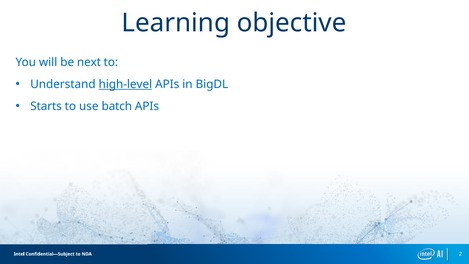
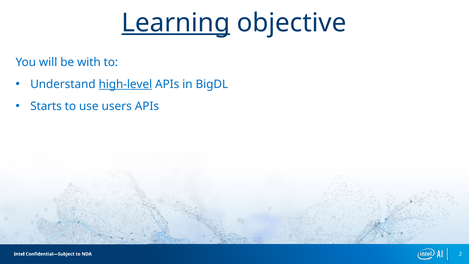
Learning underline: none -> present
next: next -> with
batch: batch -> users
